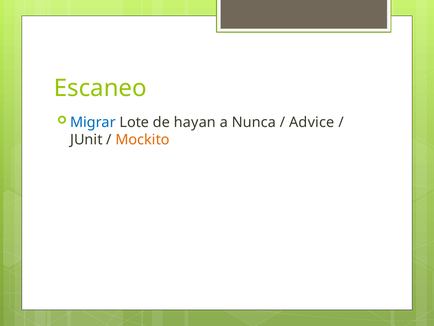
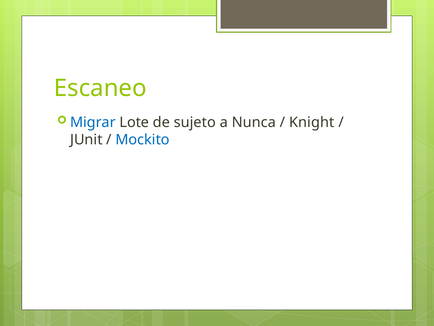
hayan: hayan -> sujeto
Advice: Advice -> Knight
Mockito colour: orange -> blue
